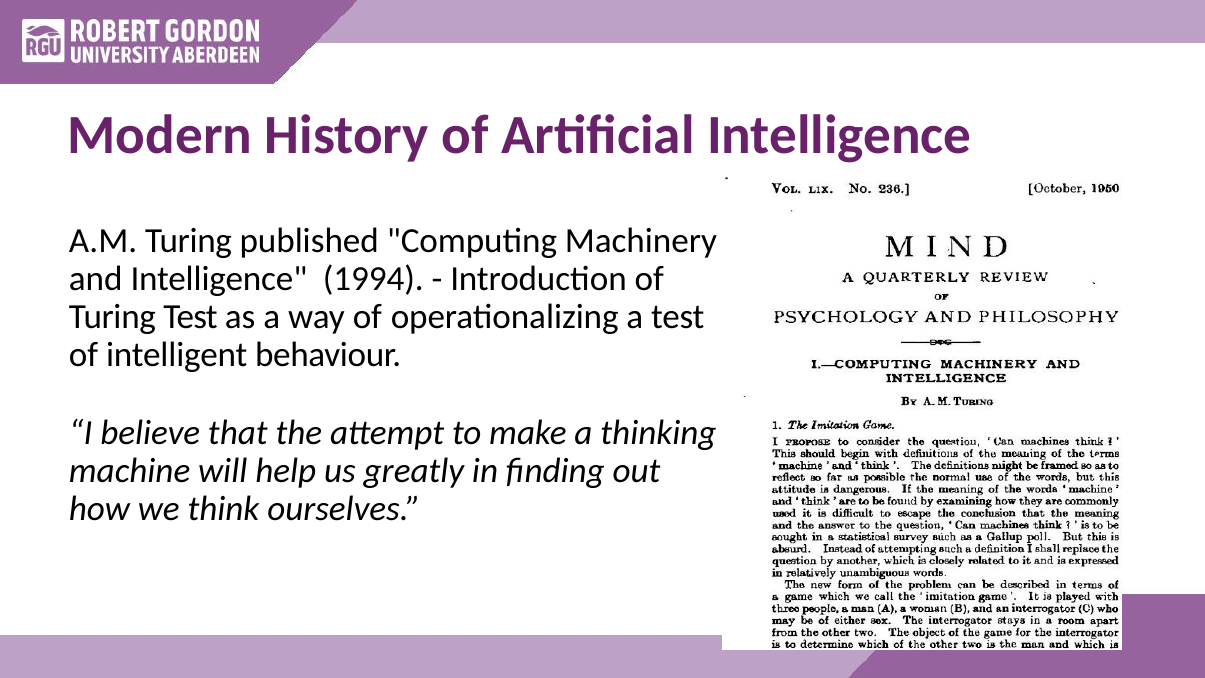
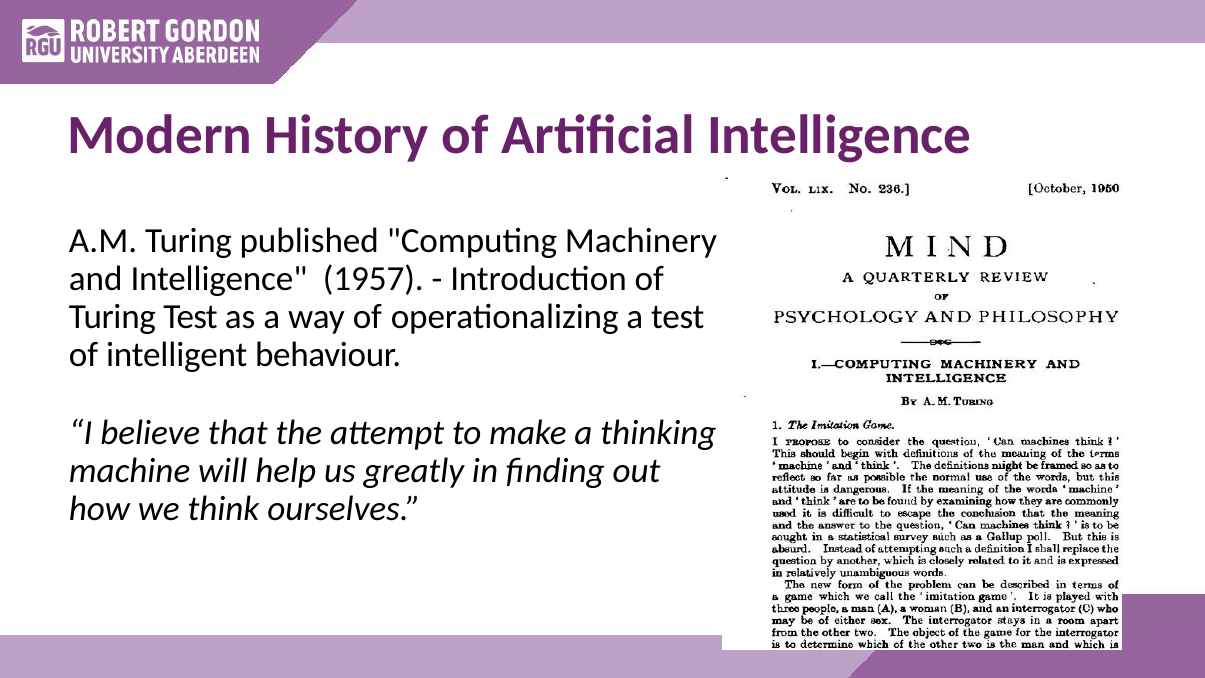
1994: 1994 -> 1957
